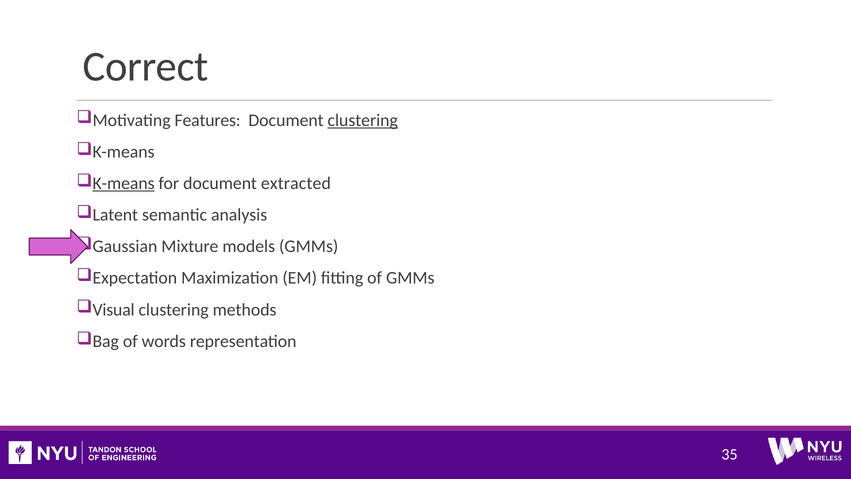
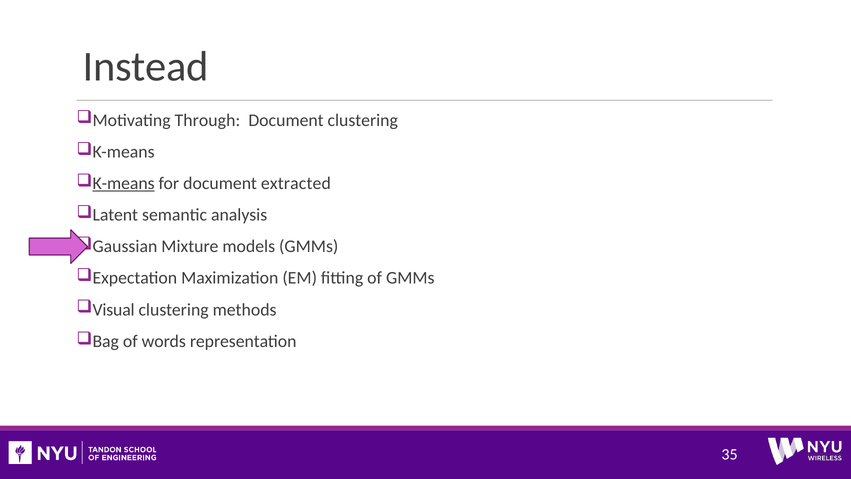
Correct: Correct -> Instead
Features: Features -> Through
clustering at (363, 120) underline: present -> none
